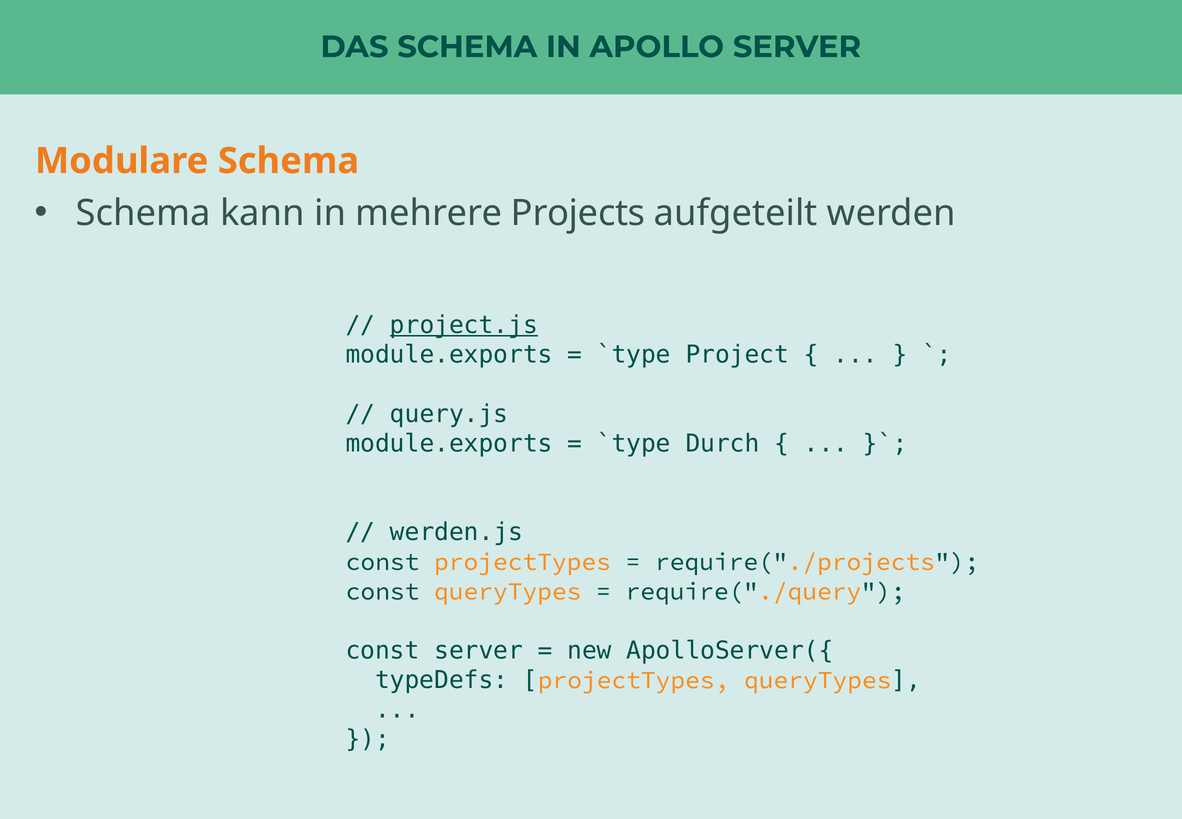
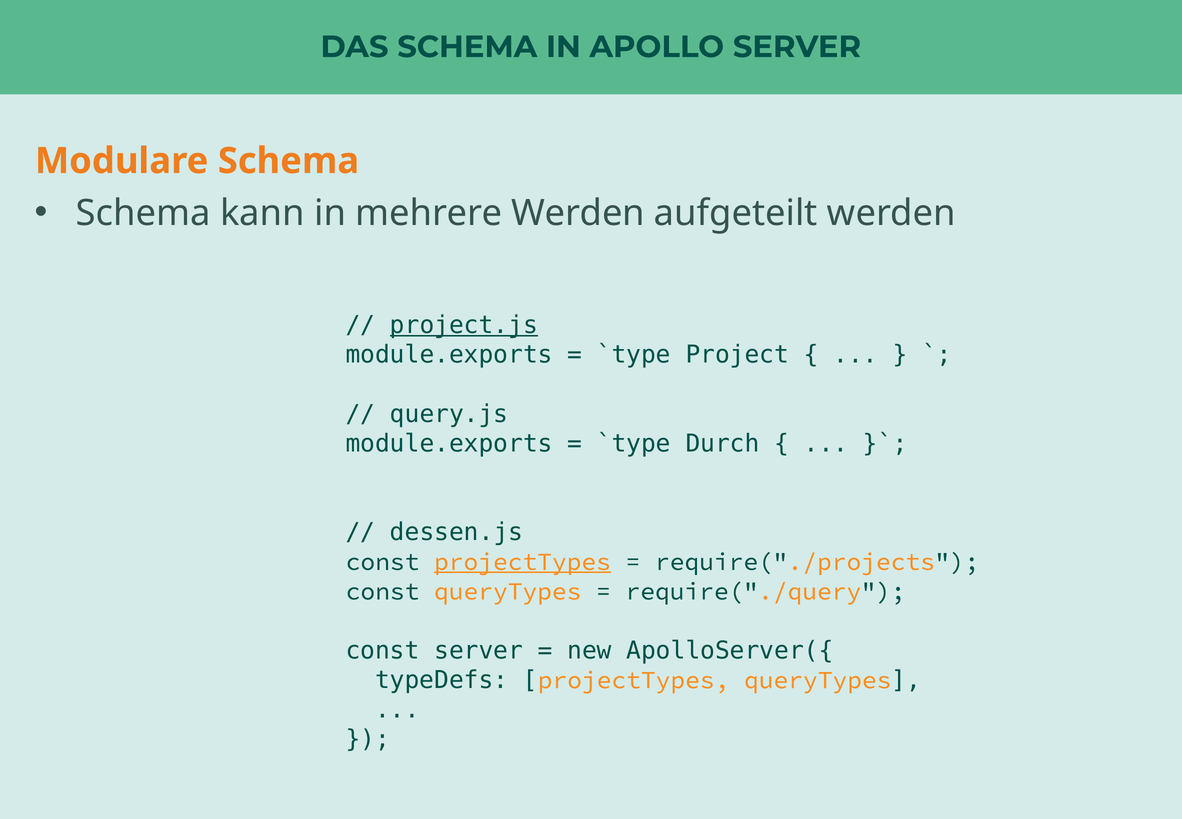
mehrere Projects: Projects -> Werden
werden.js: werden.js -> dessen.js
projectTypes at (522, 561) underline: none -> present
